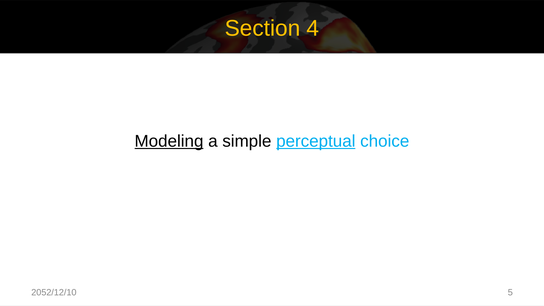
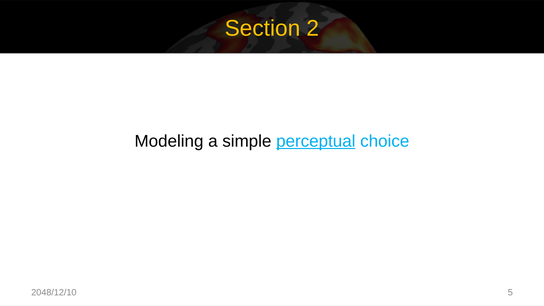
4: 4 -> 2
Modeling underline: present -> none
2052/12/10: 2052/12/10 -> 2048/12/10
